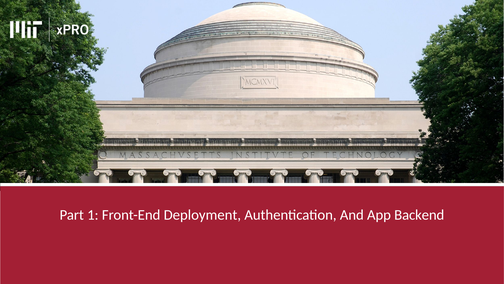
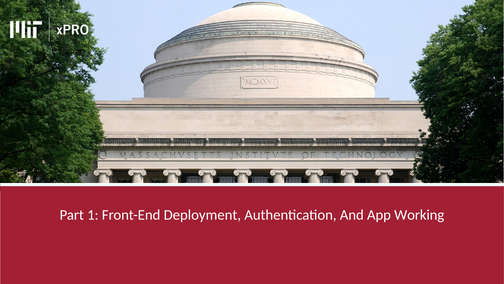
Backend: Backend -> Working
